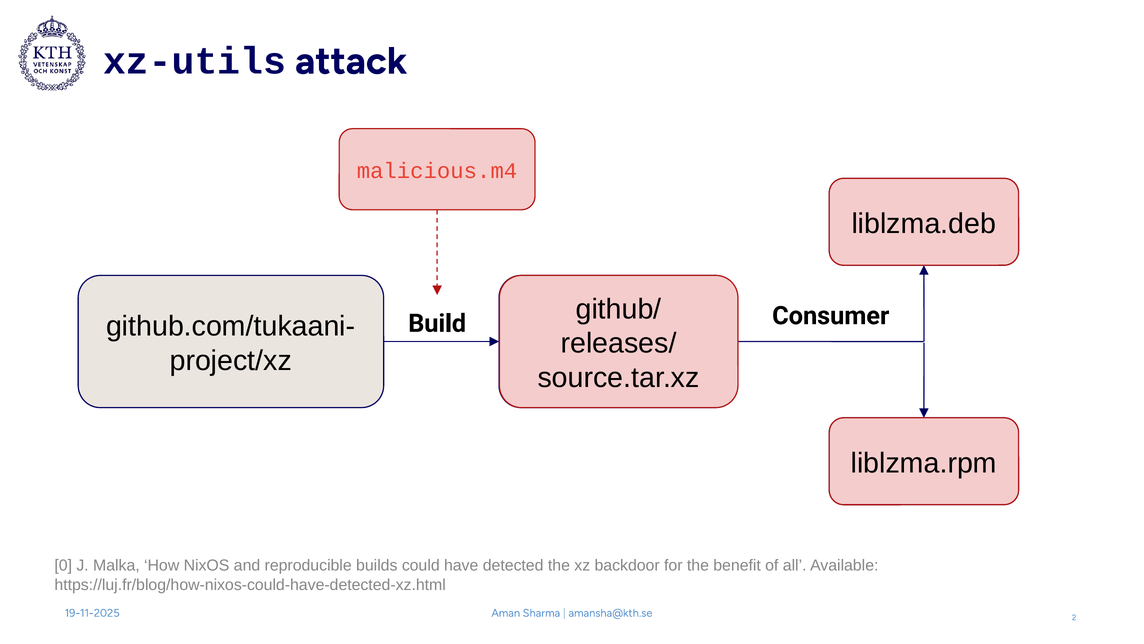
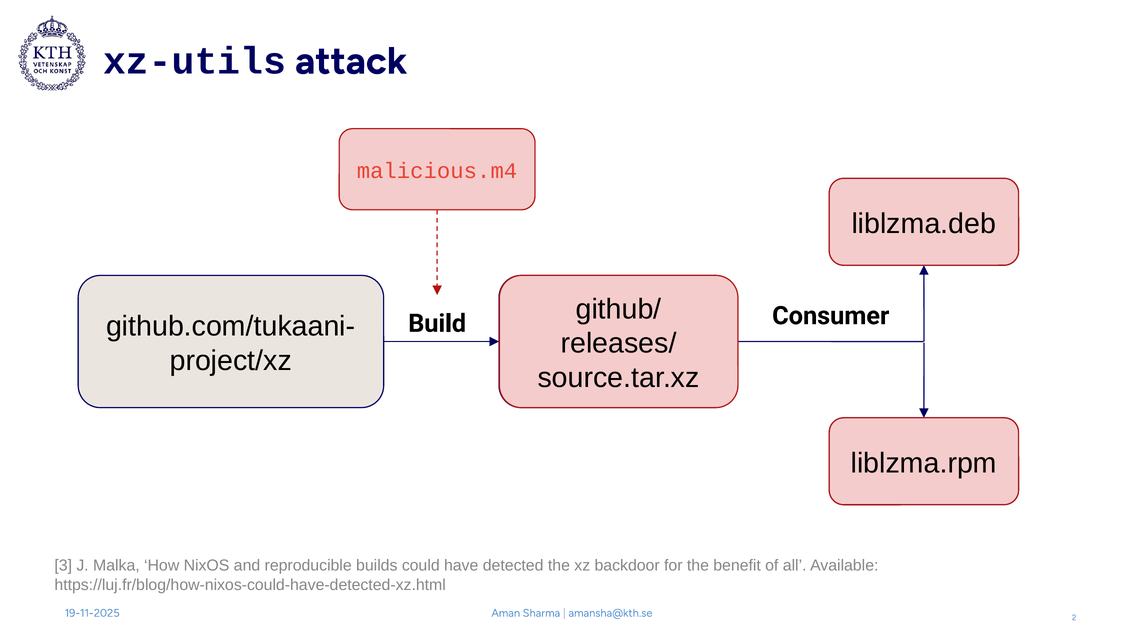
0: 0 -> 3
